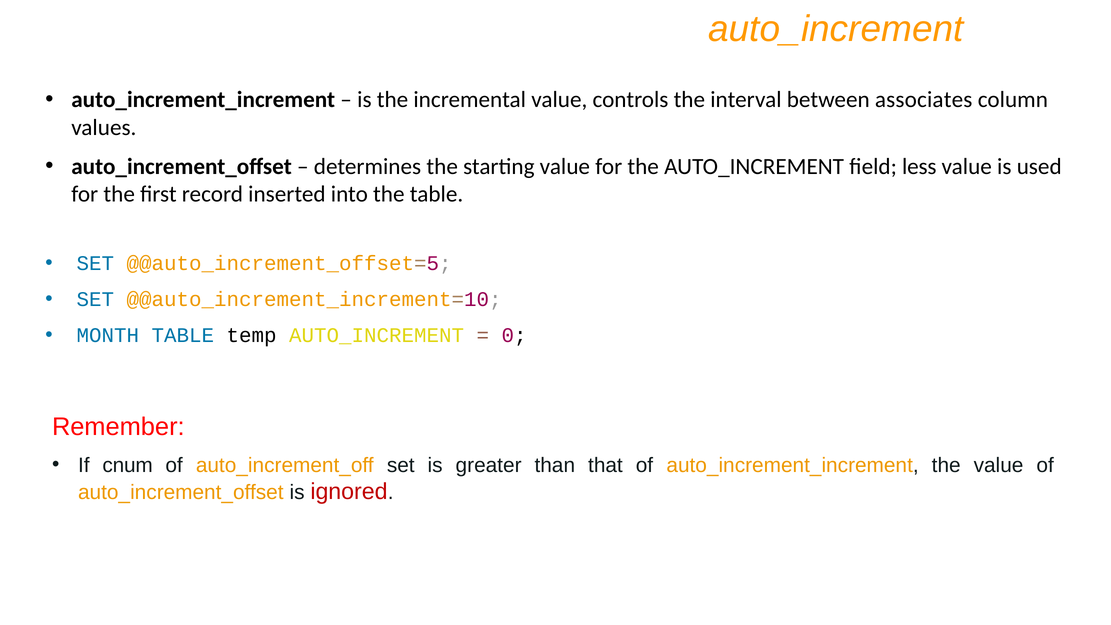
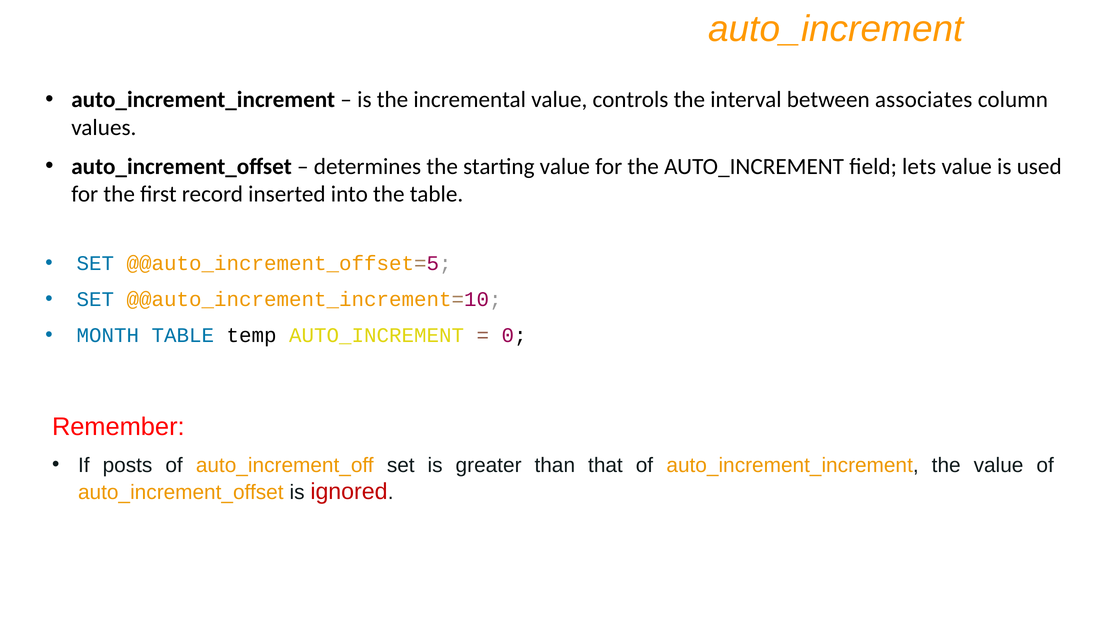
less: less -> lets
cnum: cnum -> posts
